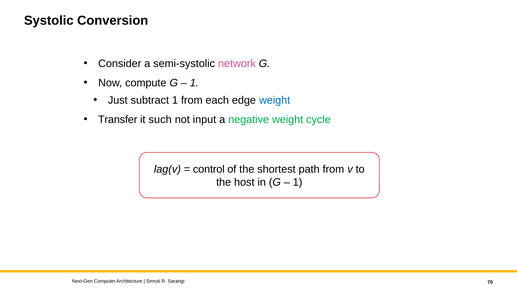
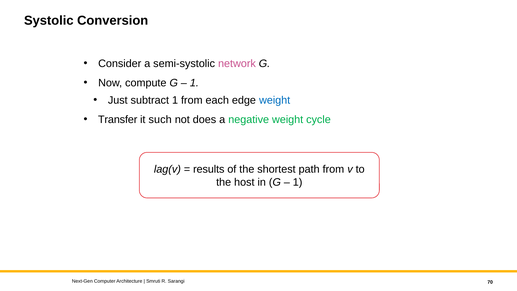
input: input -> does
control: control -> results
